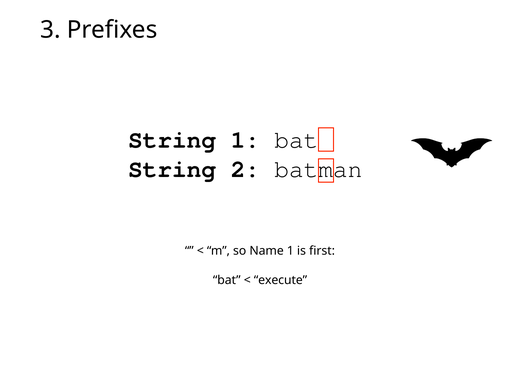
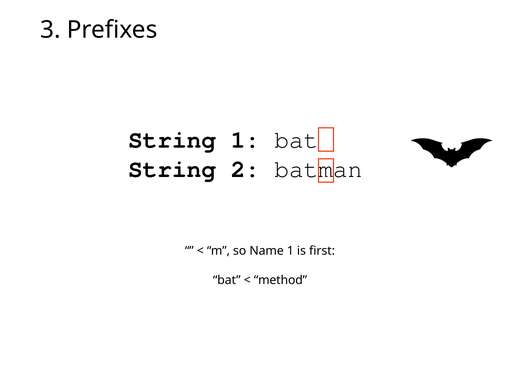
execute: execute -> method
